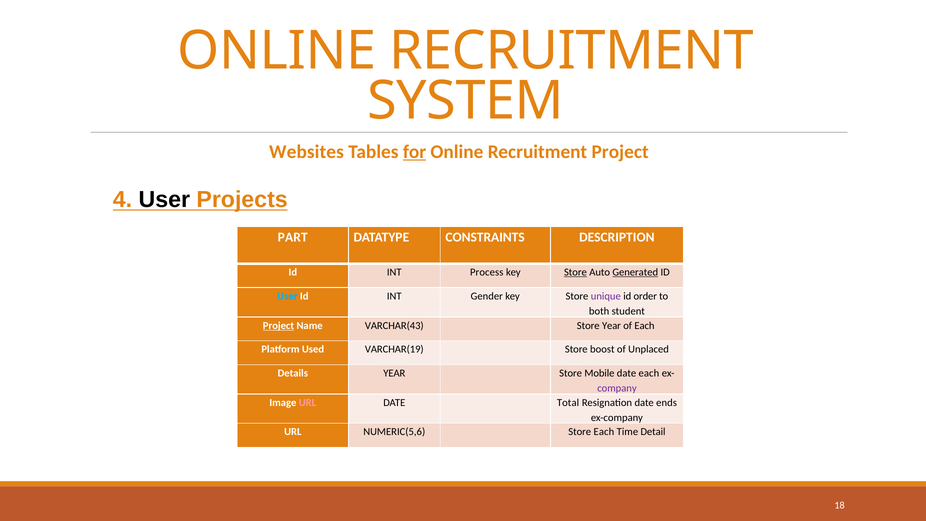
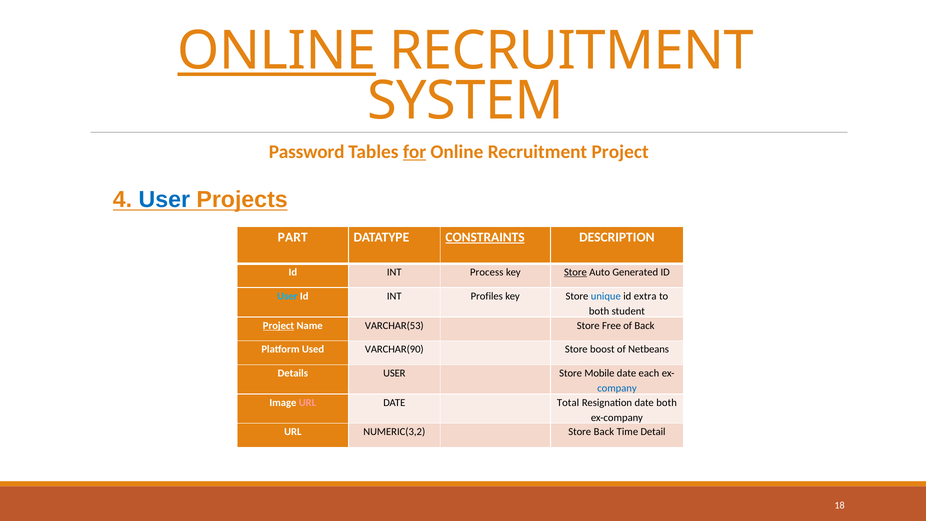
ONLINE at (277, 51) underline: none -> present
Websites: Websites -> Password
User at (164, 200) colour: black -> blue
CONSTRAINTS underline: none -> present
Generated underline: present -> none
Gender: Gender -> Profiles
unique colour: purple -> blue
order: order -> extra
VARCHAR(43: VARCHAR(43 -> VARCHAR(53
Store Year: Year -> Free
of Each: Each -> Back
VARCHAR(19: VARCHAR(19 -> VARCHAR(90
Unplaced: Unplaced -> Netbeans
Details YEAR: YEAR -> USER
company colour: purple -> blue
date ends: ends -> both
NUMERIC(5,6: NUMERIC(5,6 -> NUMERIC(3,2
Store Each: Each -> Back
